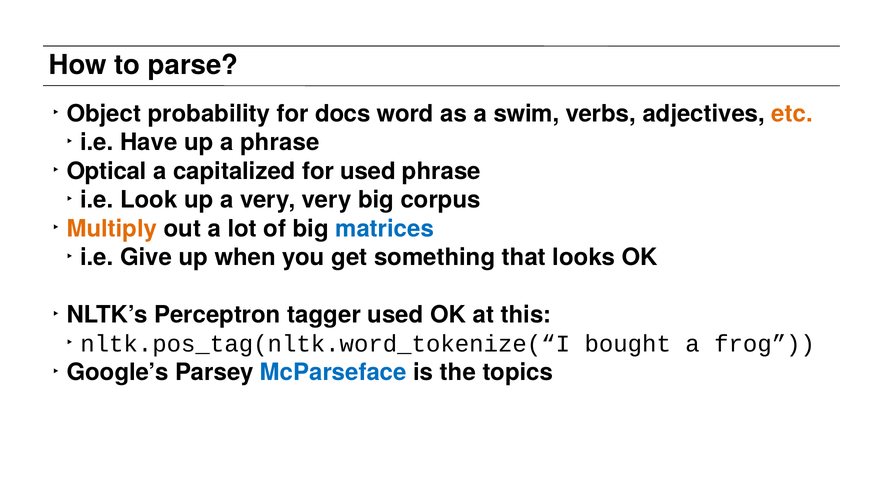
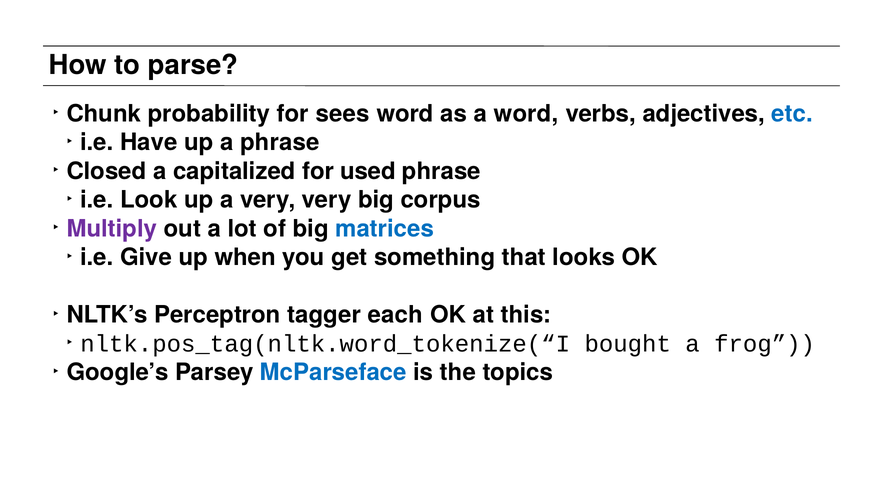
Object: Object -> Chunk
docs: docs -> sees
a swim: swim -> word
etc colour: orange -> blue
Optical: Optical -> Closed
Multiply colour: orange -> purple
tagger used: used -> each
